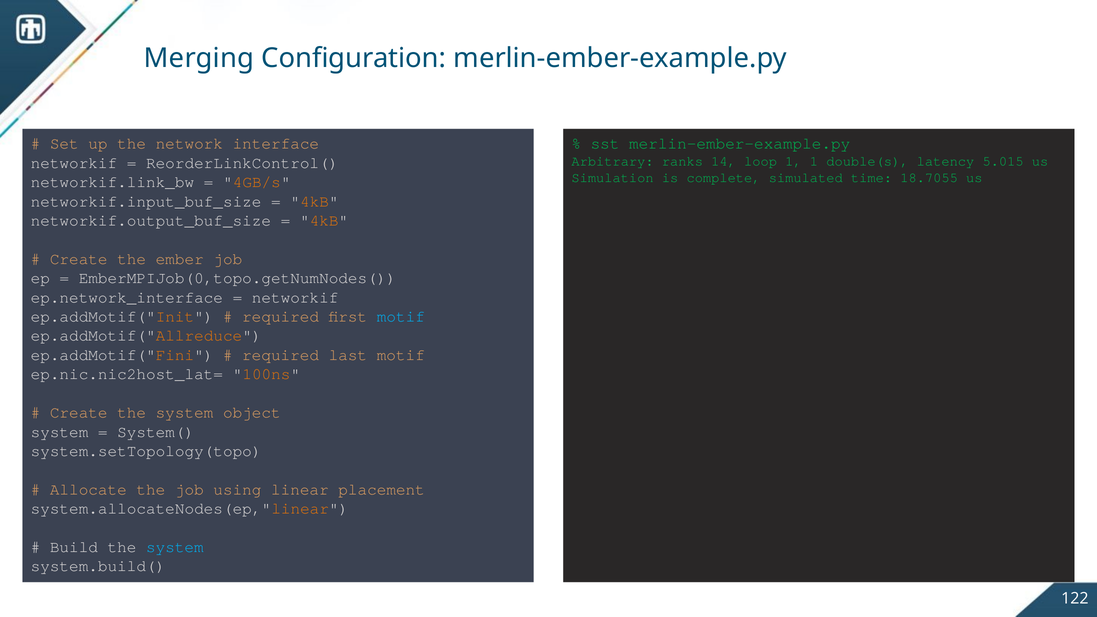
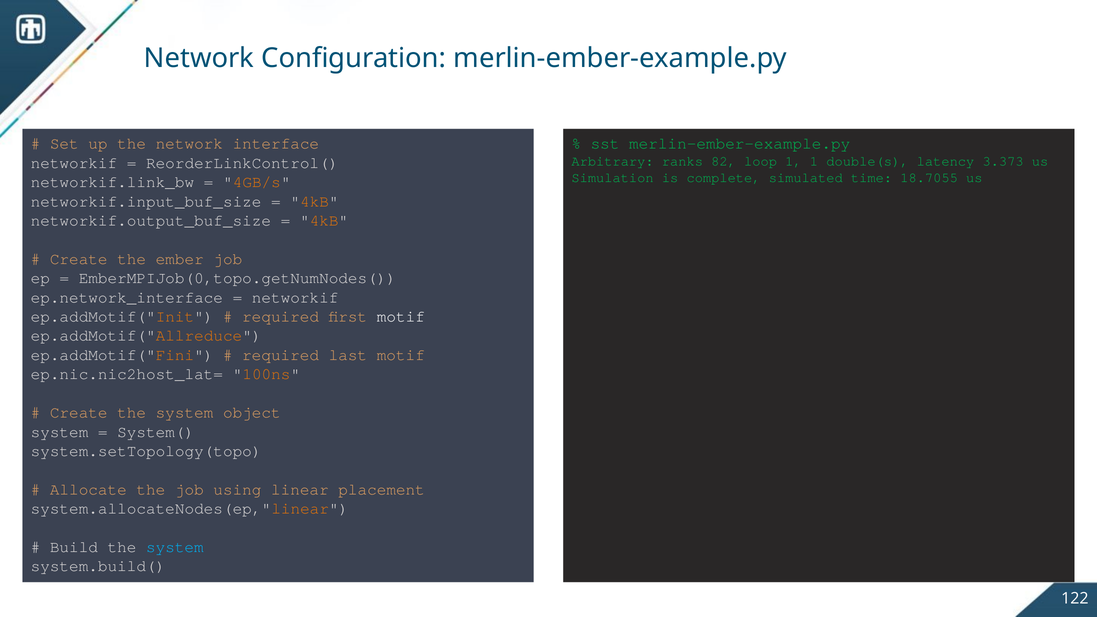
Merging at (199, 58): Merging -> Network
14: 14 -> 82
5.015: 5.015 -> 3.373
motif at (401, 317) colour: light blue -> white
